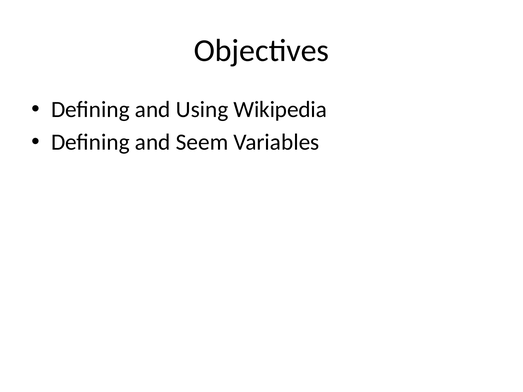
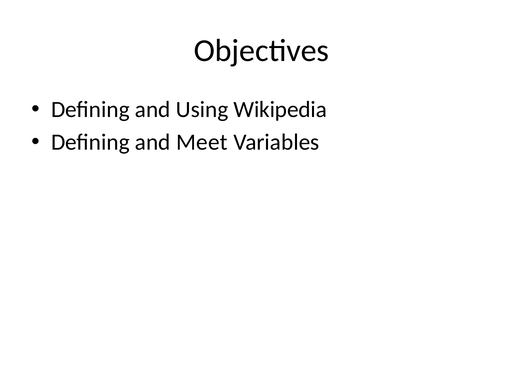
Seem: Seem -> Meet
